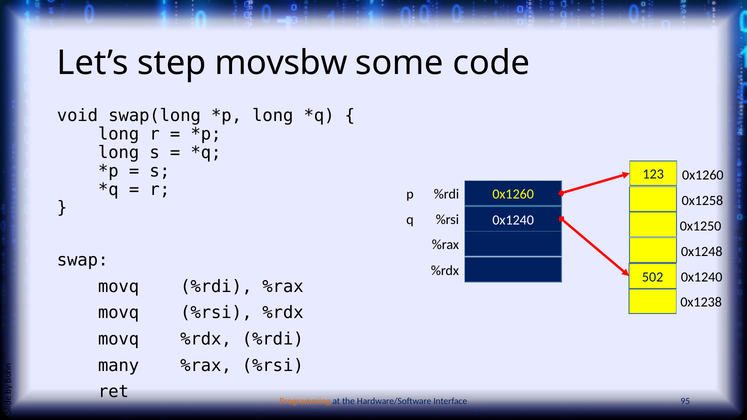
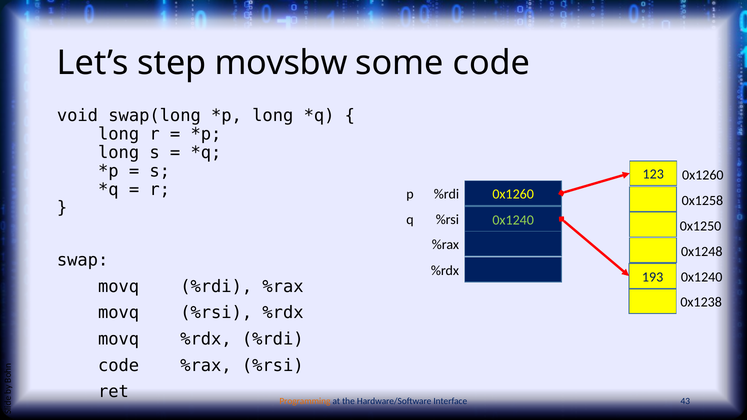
0x1240 at (513, 220) colour: white -> light green
502: 502 -> 193
many at (119, 366): many -> code
95: 95 -> 43
